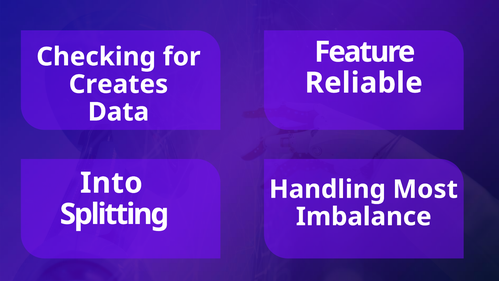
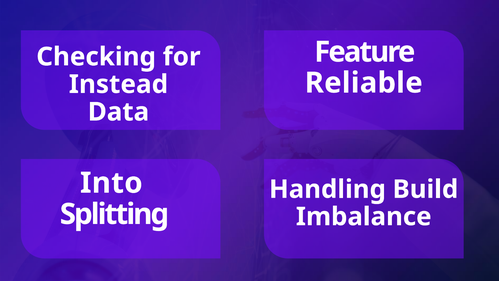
Creates: Creates -> Instead
Most: Most -> Build
